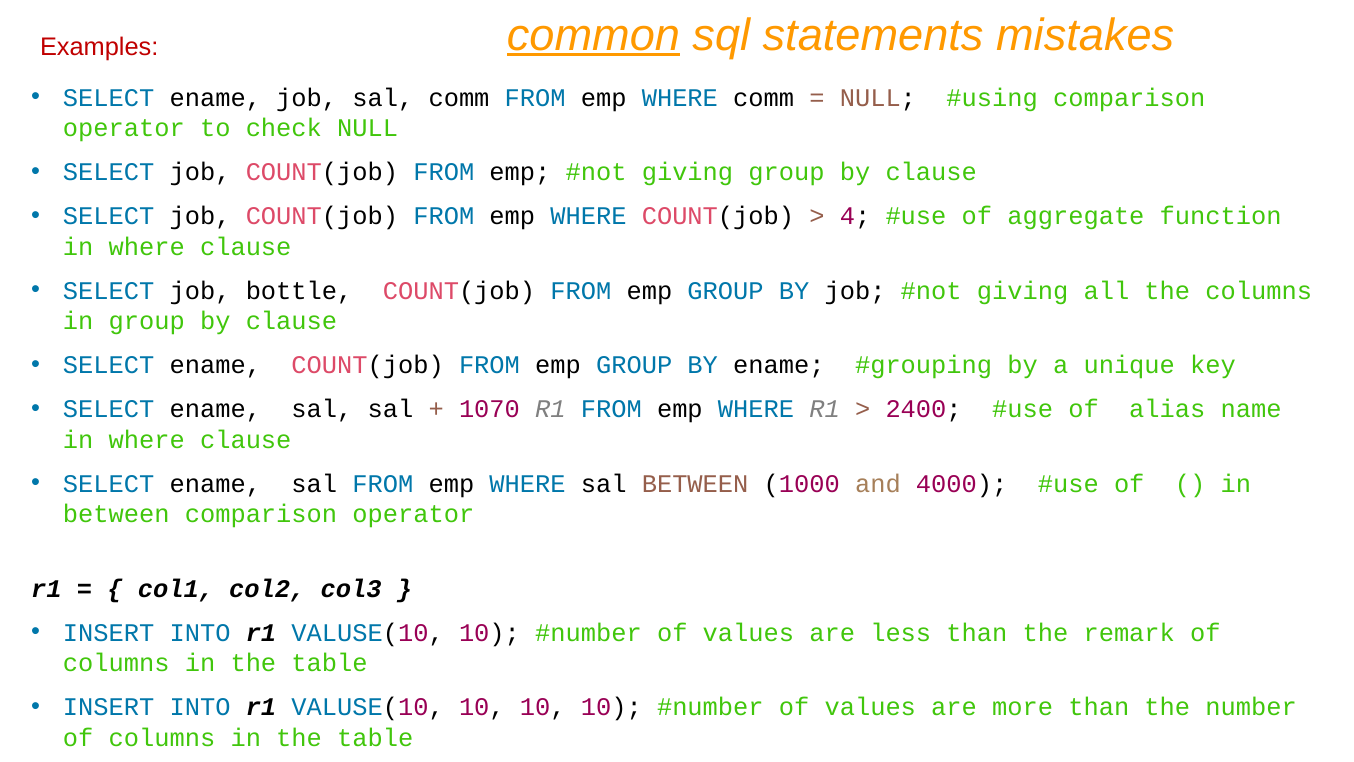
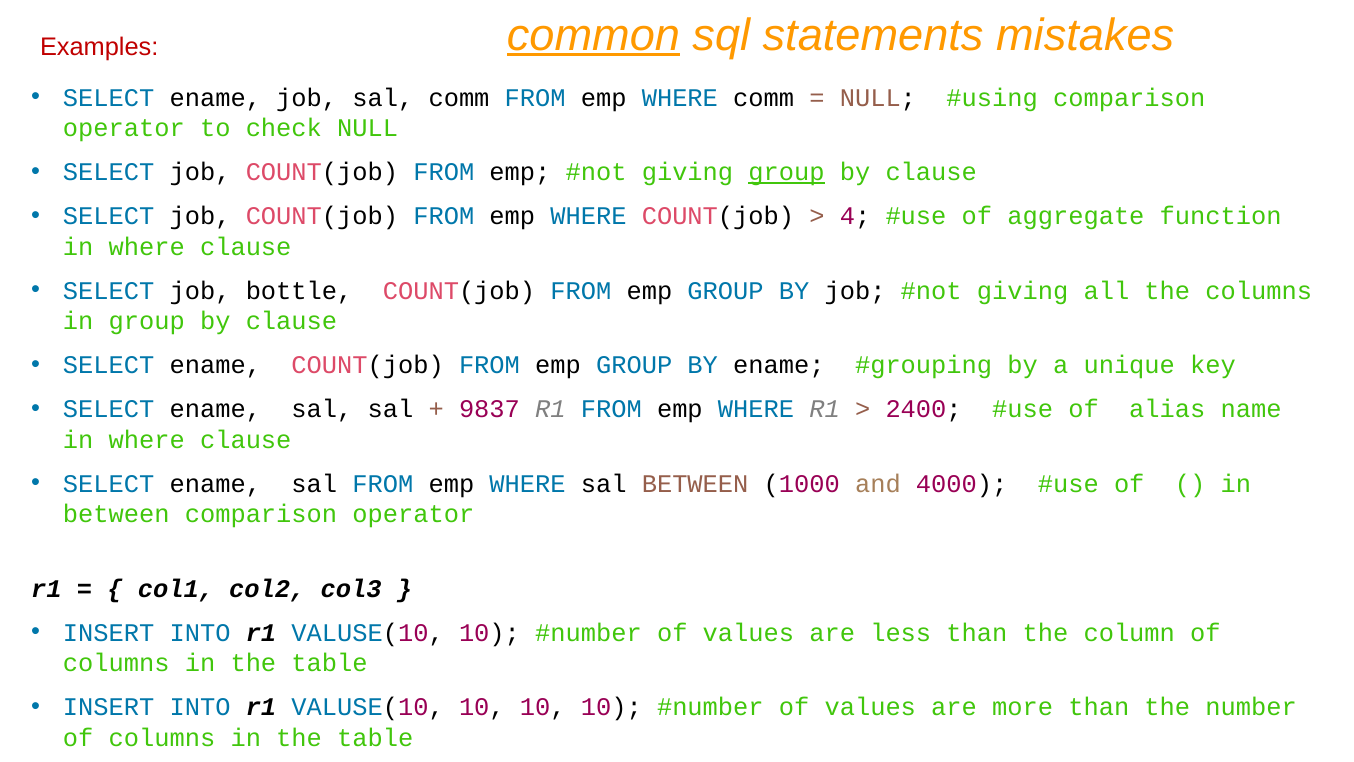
group at (787, 172) underline: none -> present
1070: 1070 -> 9837
remark: remark -> column
